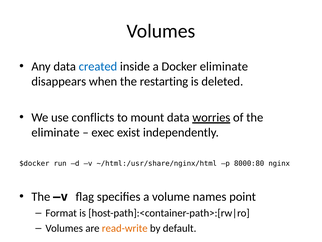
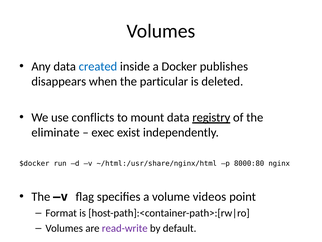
Docker eliminate: eliminate -> publishes
restarting: restarting -> particular
worries: worries -> registry
names: names -> videos
read-write colour: orange -> purple
